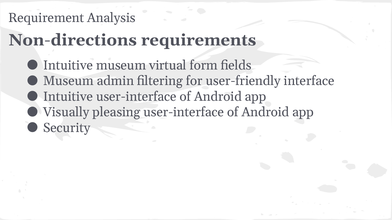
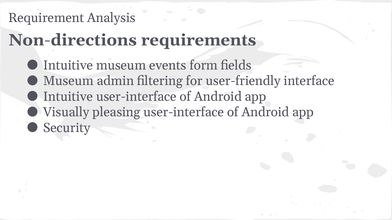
virtual: virtual -> events
